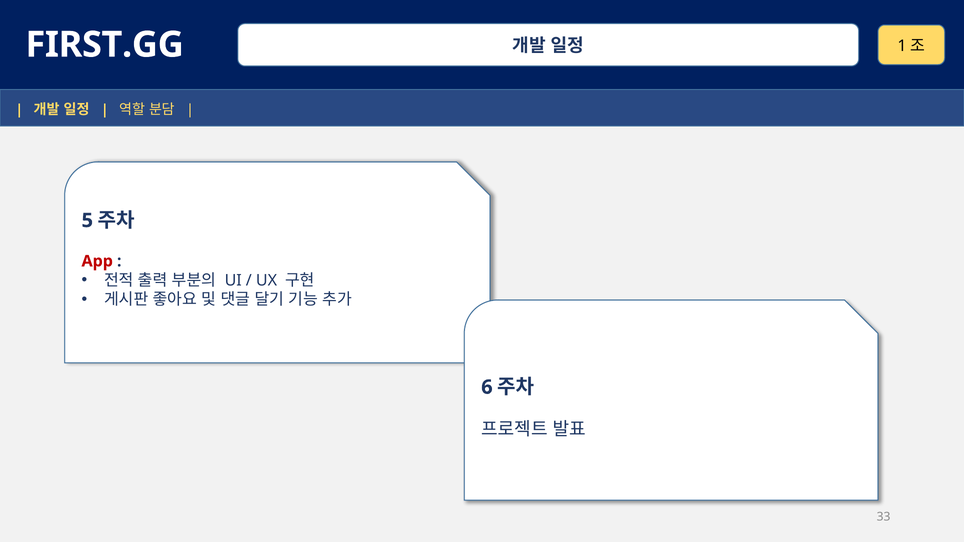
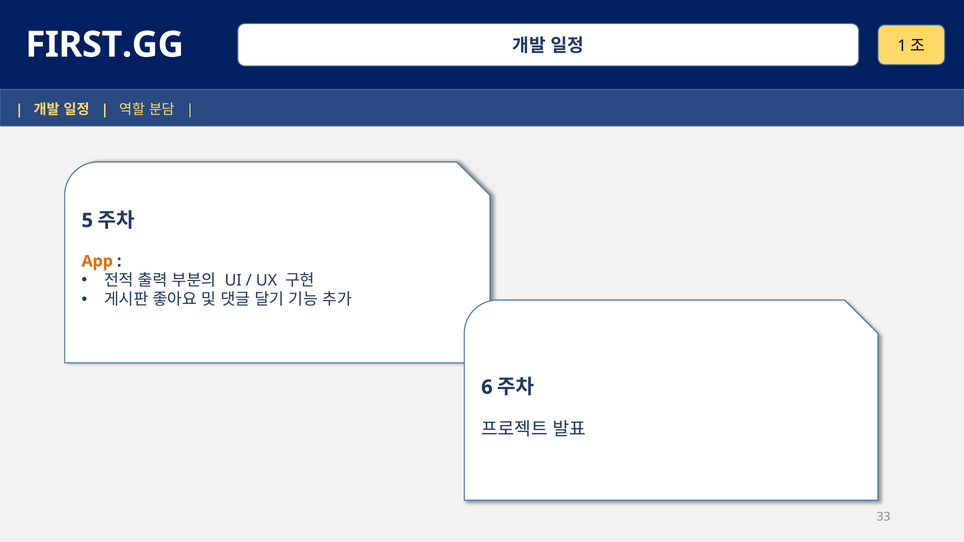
App colour: red -> orange
